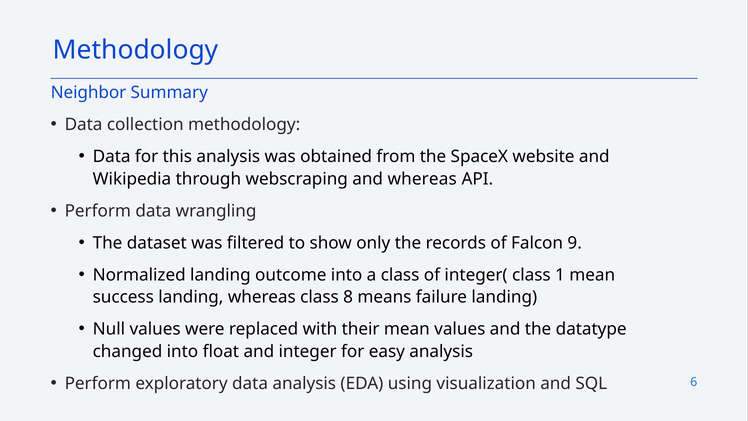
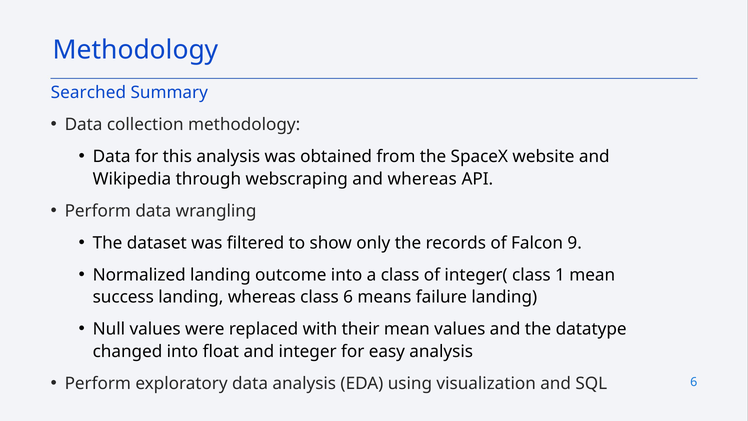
Neighbor: Neighbor -> Searched
class 8: 8 -> 6
